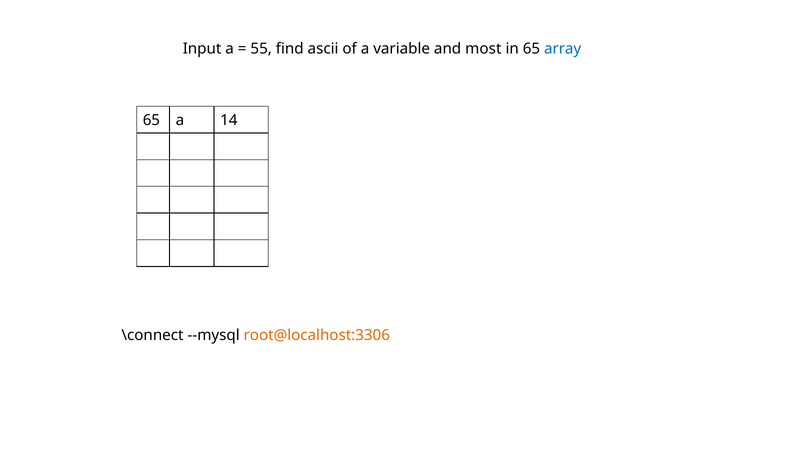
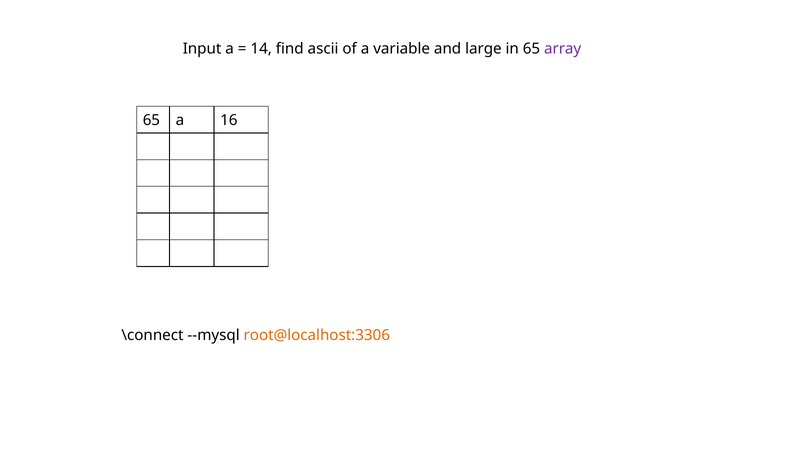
55: 55 -> 14
most: most -> large
array colour: blue -> purple
14: 14 -> 16
